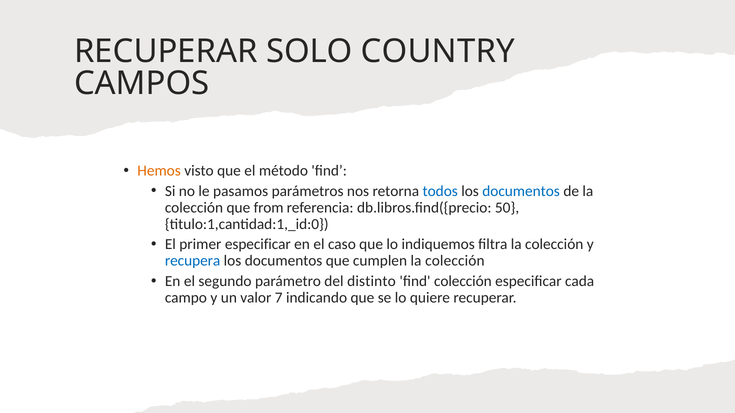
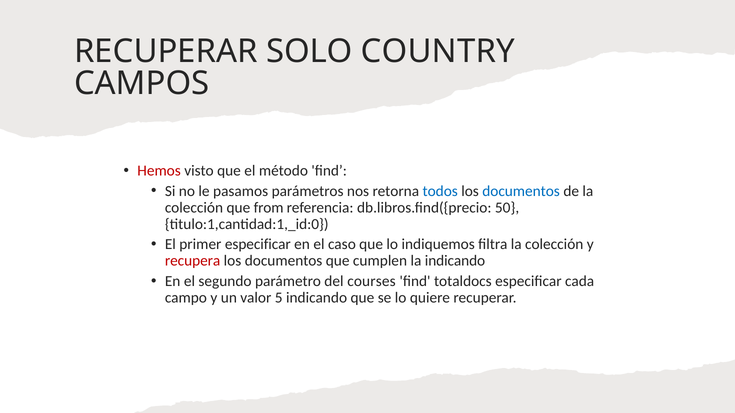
Hemos colour: orange -> red
recupera colour: blue -> red
cumplen la colección: colección -> indicando
distinto: distinto -> courses
find colección: colección -> totaldocs
7: 7 -> 5
